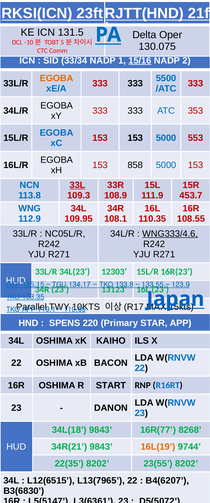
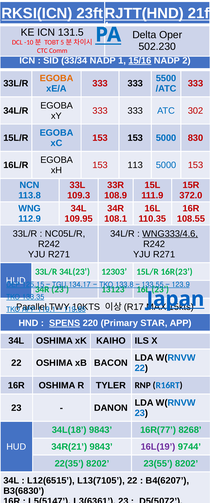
130.075: 130.075 -> 502.230
353: 353 -> 302
553: 553 -> 830
858: 858 -> 113
33L underline: present -> none
453.7: 453.7 -> 372.0
SPENS underline: none -> present
START: START -> TYLER
16L(19 colour: orange -> purple
L13(7965: L13(7965 -> L13(7105
